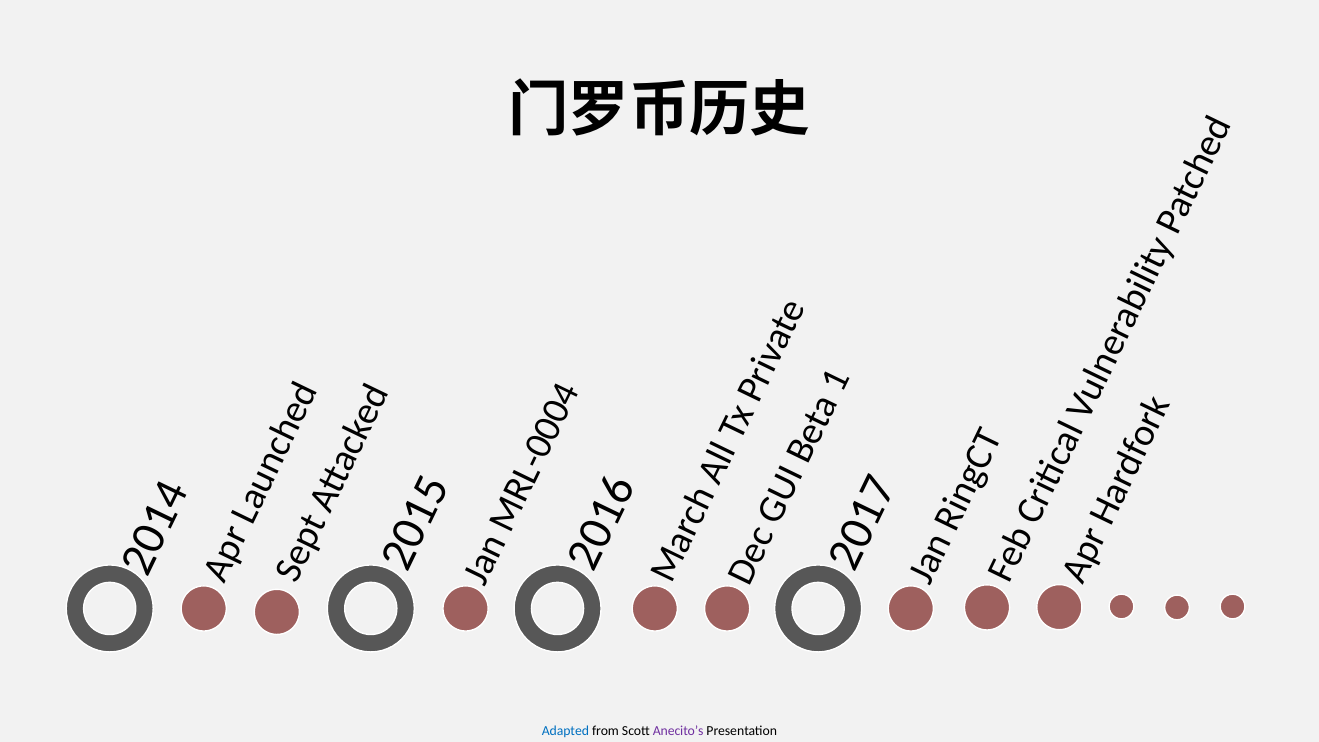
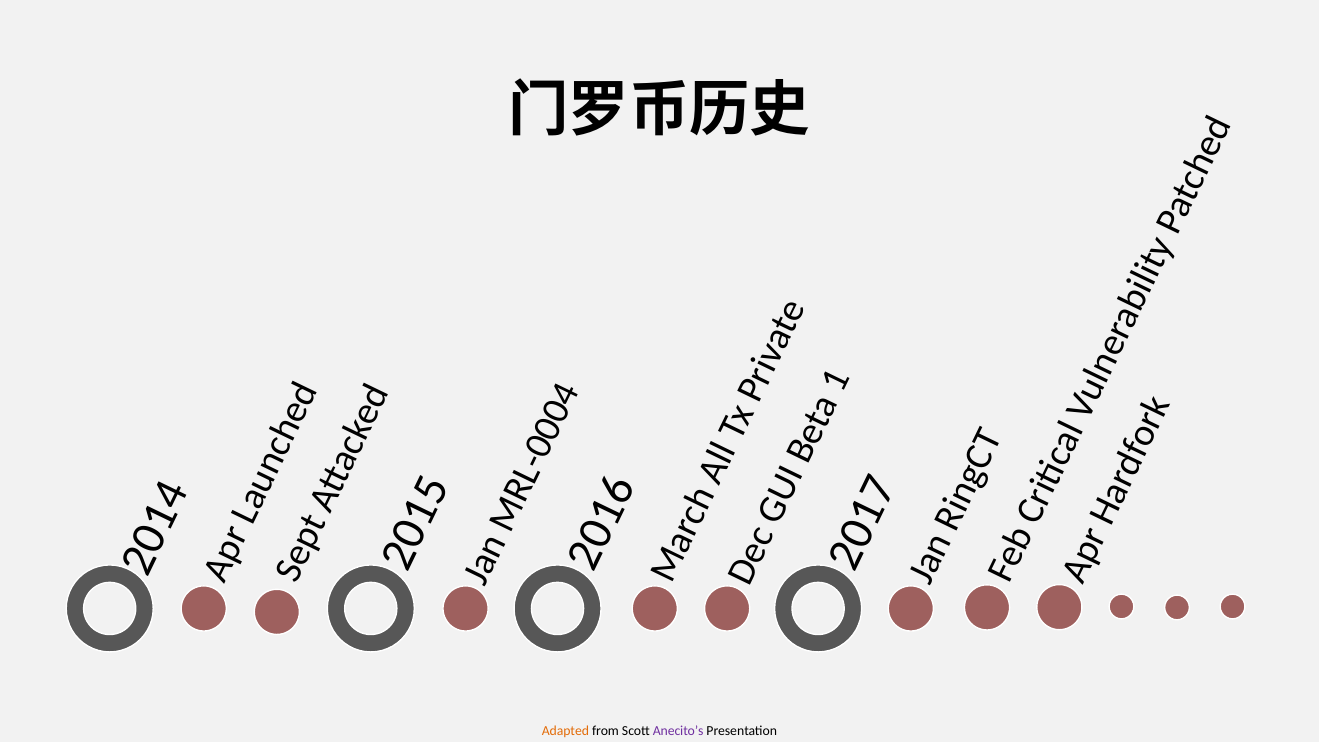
Adapted colour: blue -> orange
